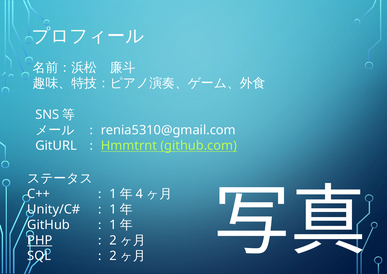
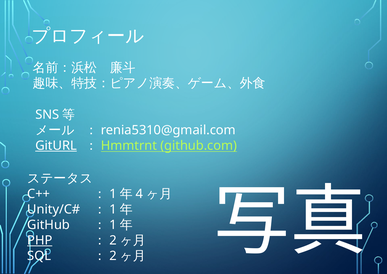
GitURL underline: none -> present
